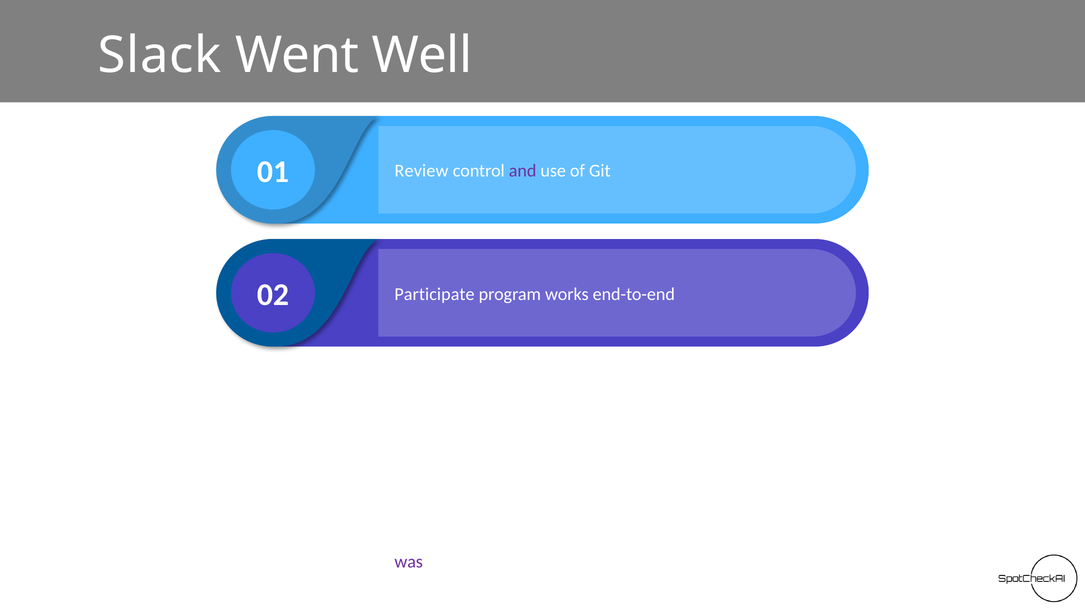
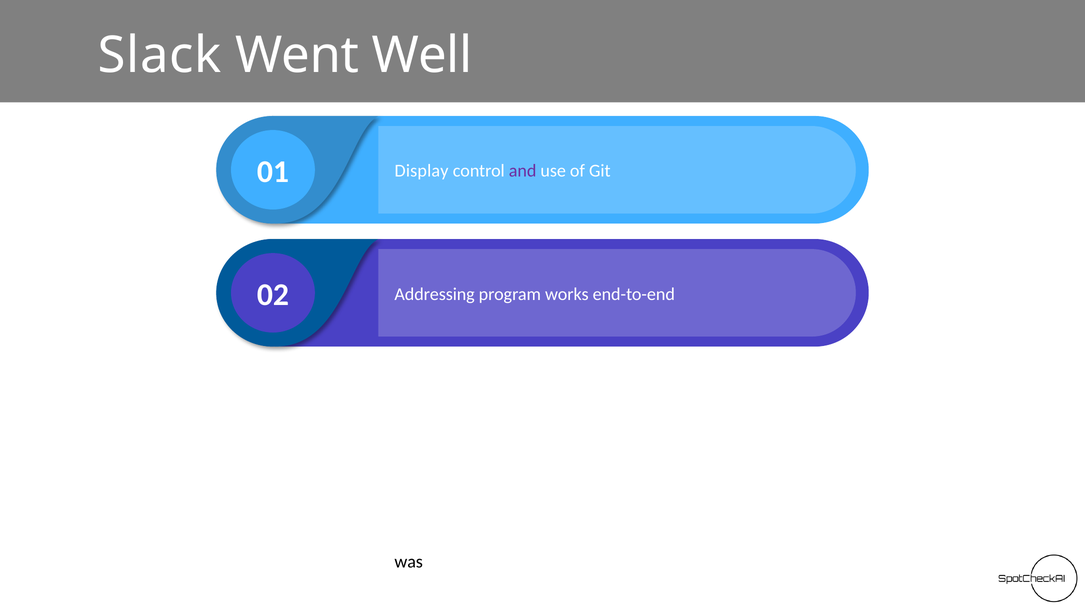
Review: Review -> Display
Participate: Participate -> Addressing
was at (409, 562) colour: purple -> black
